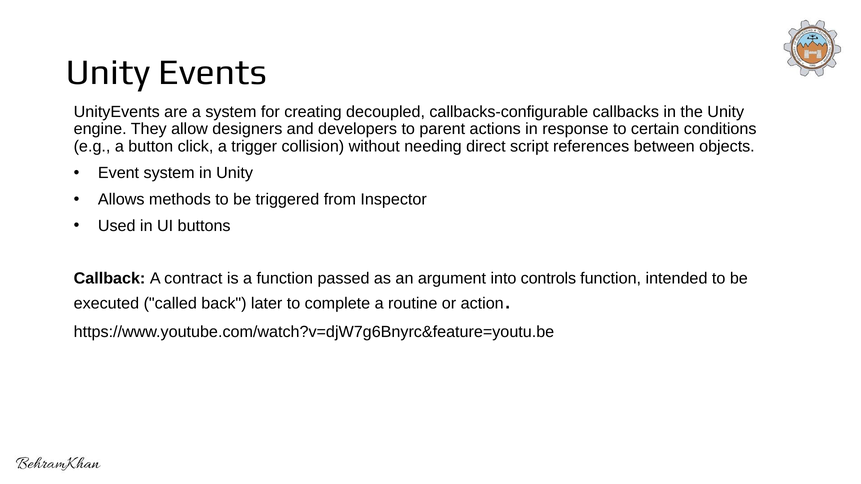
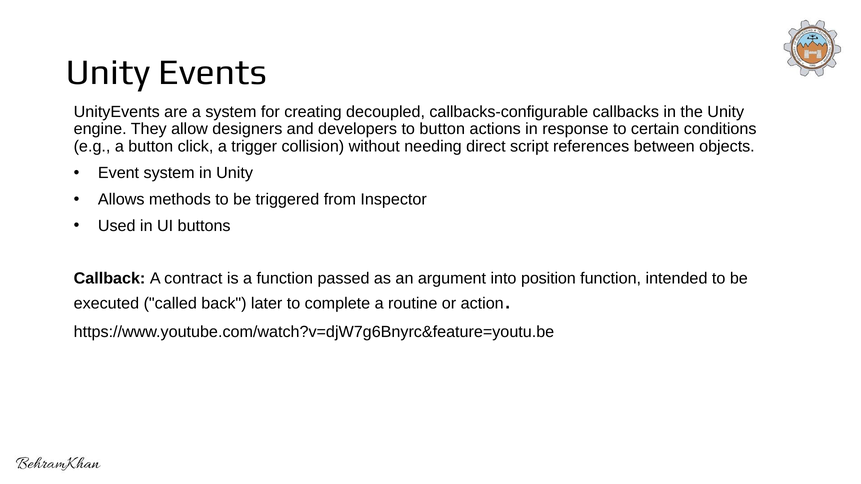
to parent: parent -> button
controls: controls -> position
